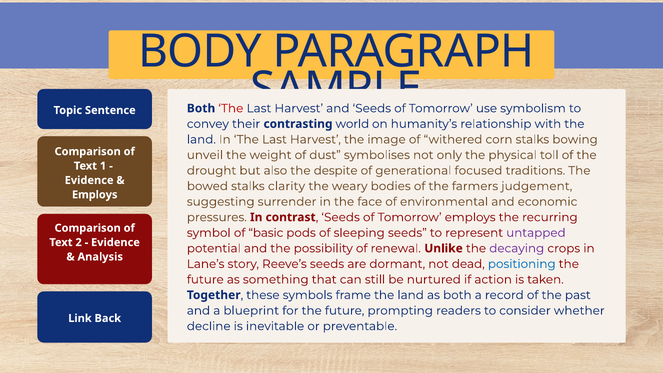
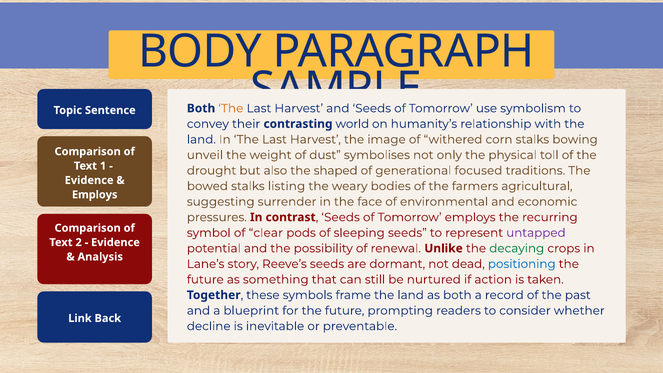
The at (231, 108) colour: red -> orange
despite: despite -> shaped
clarity: clarity -> listing
judgement: judgement -> agricultural
basic: basic -> clear
decaying colour: purple -> green
